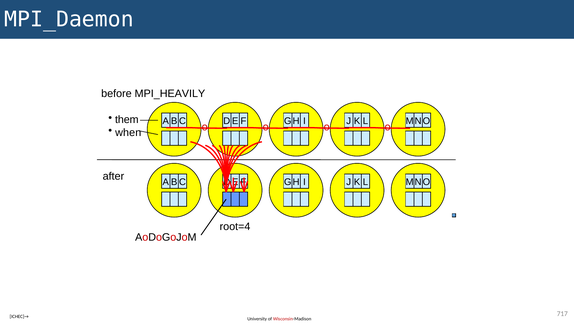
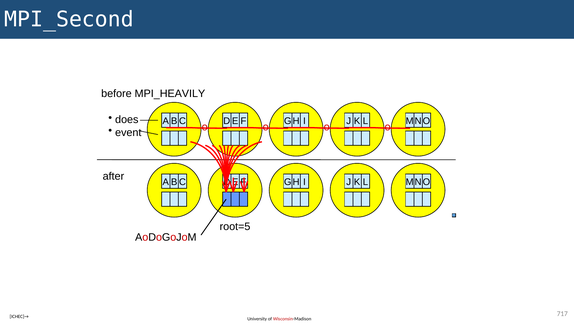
MPI_Daemon: MPI_Daemon -> MPI_Second
them: them -> does
when: when -> event
root=4: root=4 -> root=5
